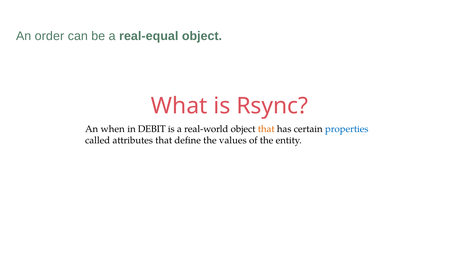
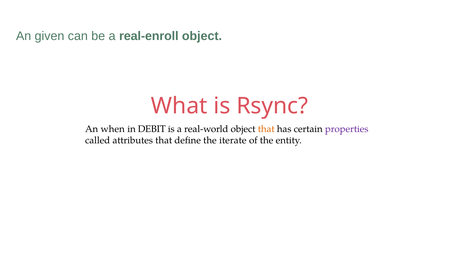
order: order -> given
real-equal: real-equal -> real-enroll
properties colour: blue -> purple
values: values -> iterate
